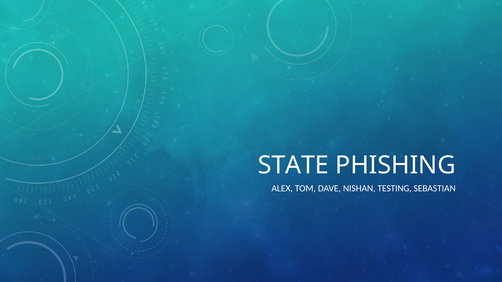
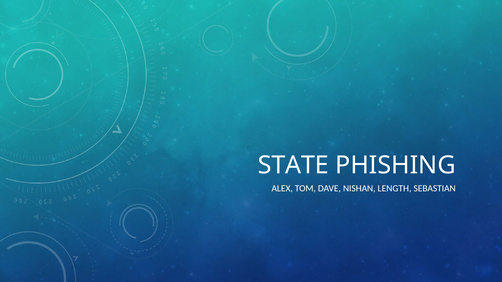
TESTING: TESTING -> LENGTH
